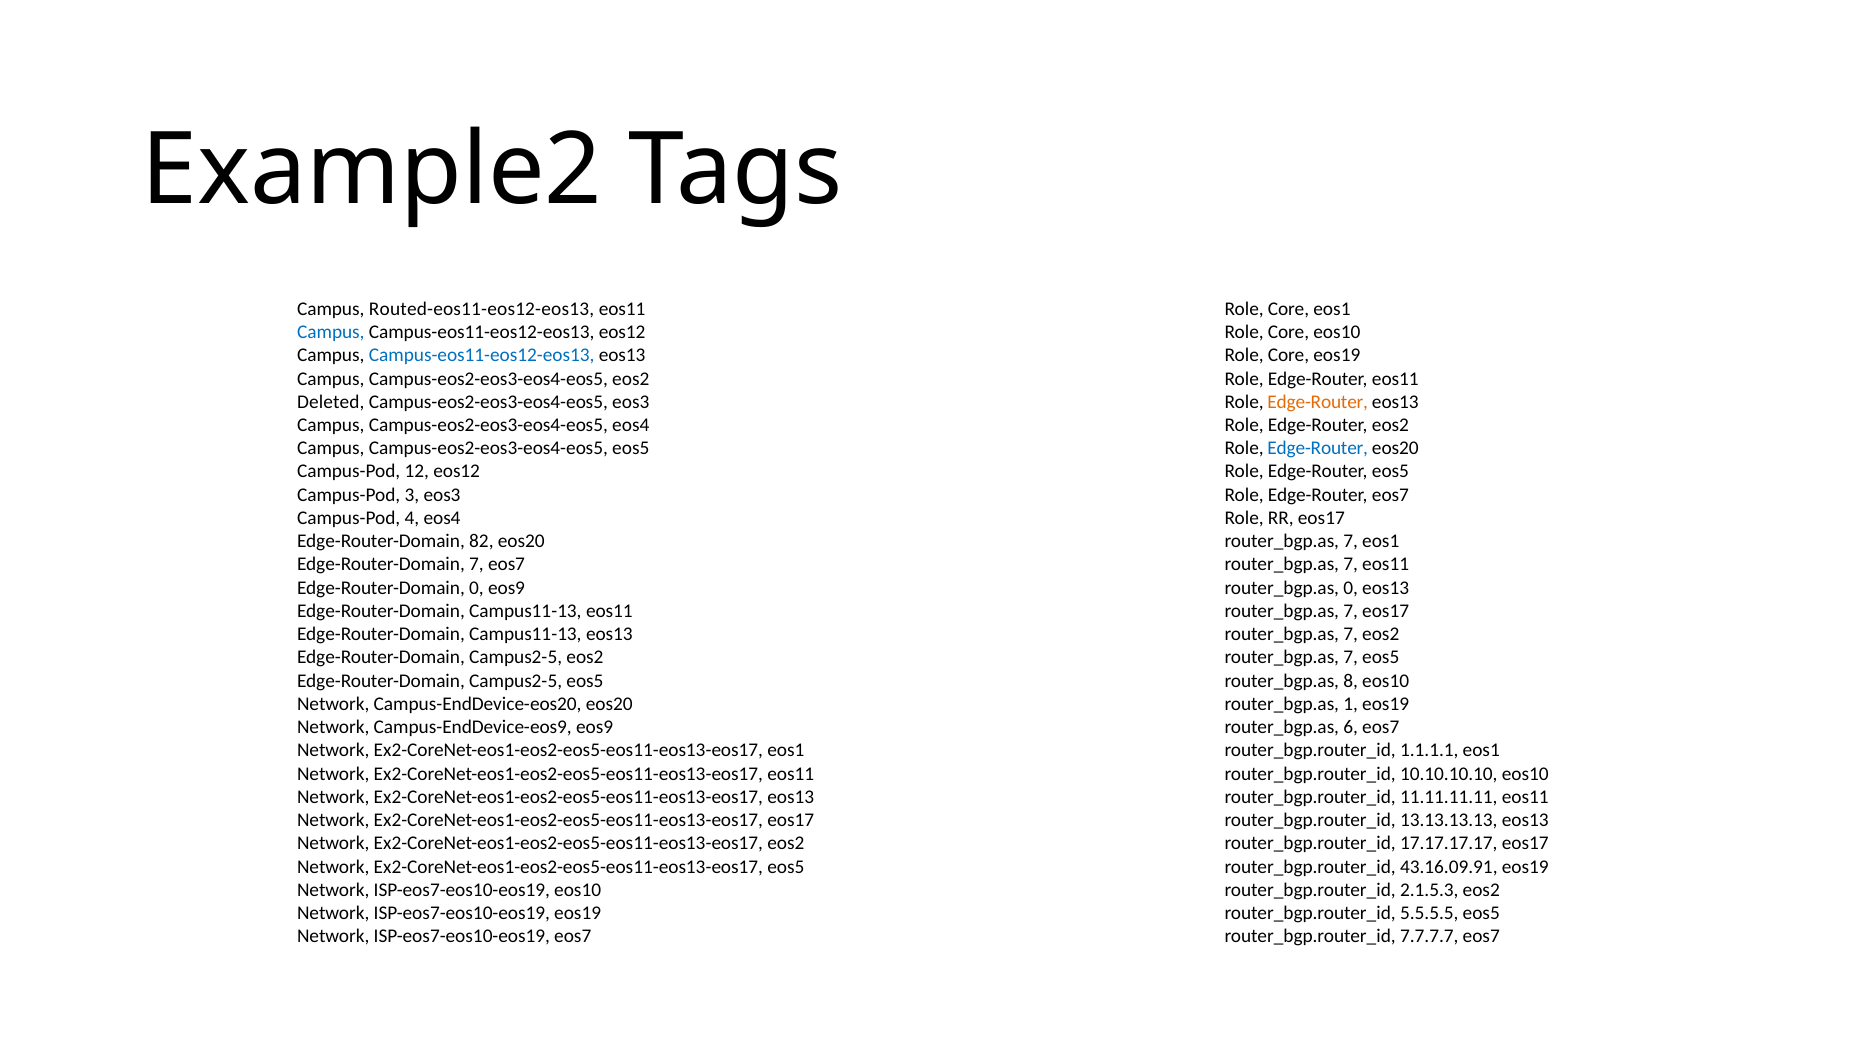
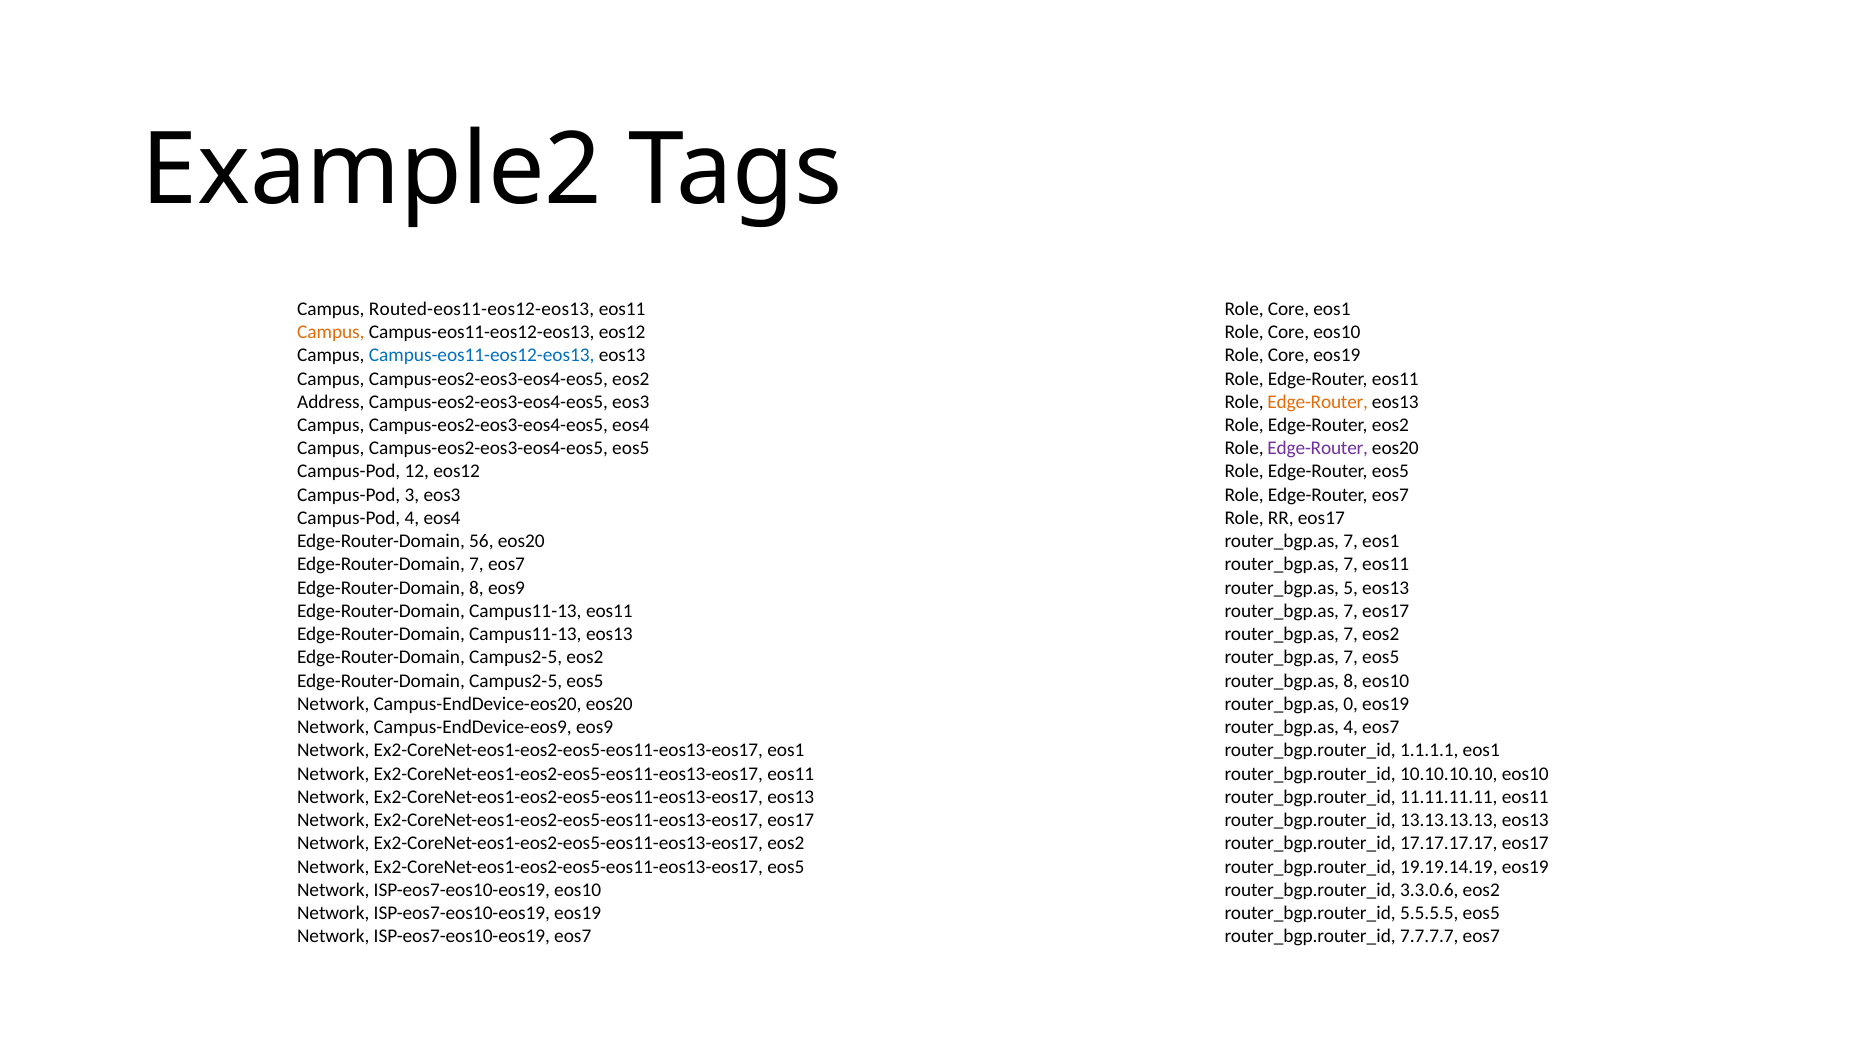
Campus at (331, 332) colour: blue -> orange
Deleted: Deleted -> Address
Edge-Router at (1318, 448) colour: blue -> purple
82: 82 -> 56
Edge-Router-Domain 0: 0 -> 8
router_bgp.as 0: 0 -> 5
1: 1 -> 0
router_bgp.as 6: 6 -> 4
43.16.09.91: 43.16.09.91 -> 19.19.14.19
2.1.5.3: 2.1.5.3 -> 3.3.0.6
